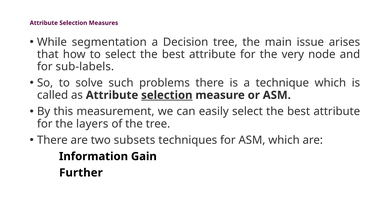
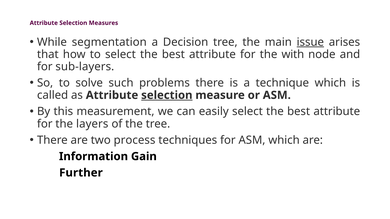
issue underline: none -> present
very: very -> with
sub-labels: sub-labels -> sub-layers
subsets: subsets -> process
